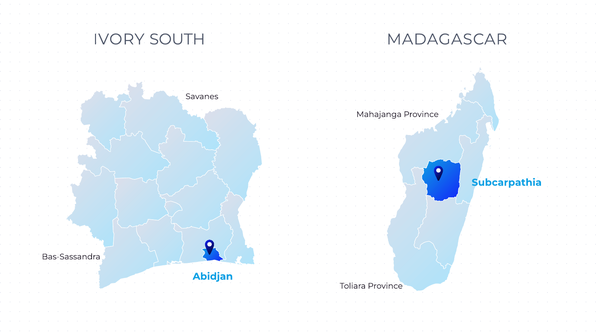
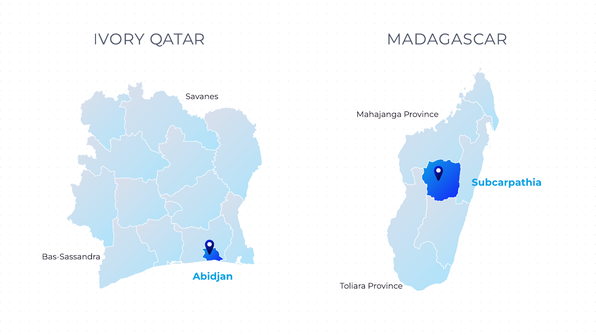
SOUTH: SOUTH -> QATAR
